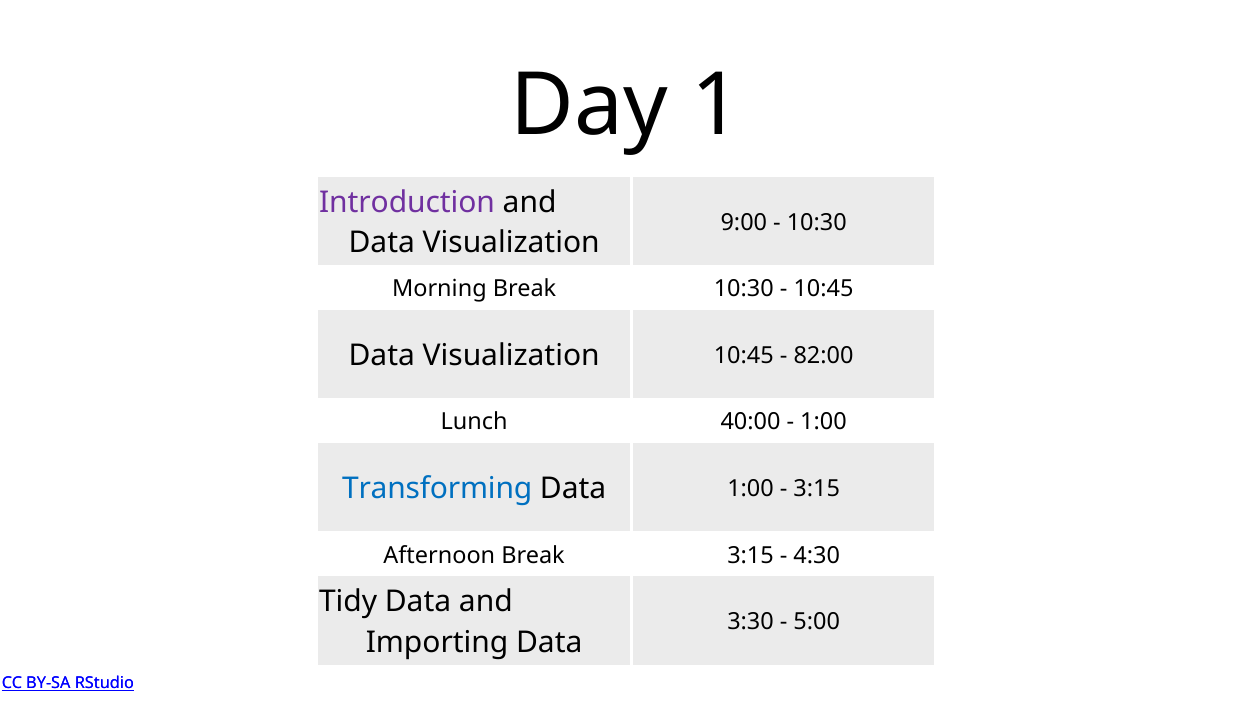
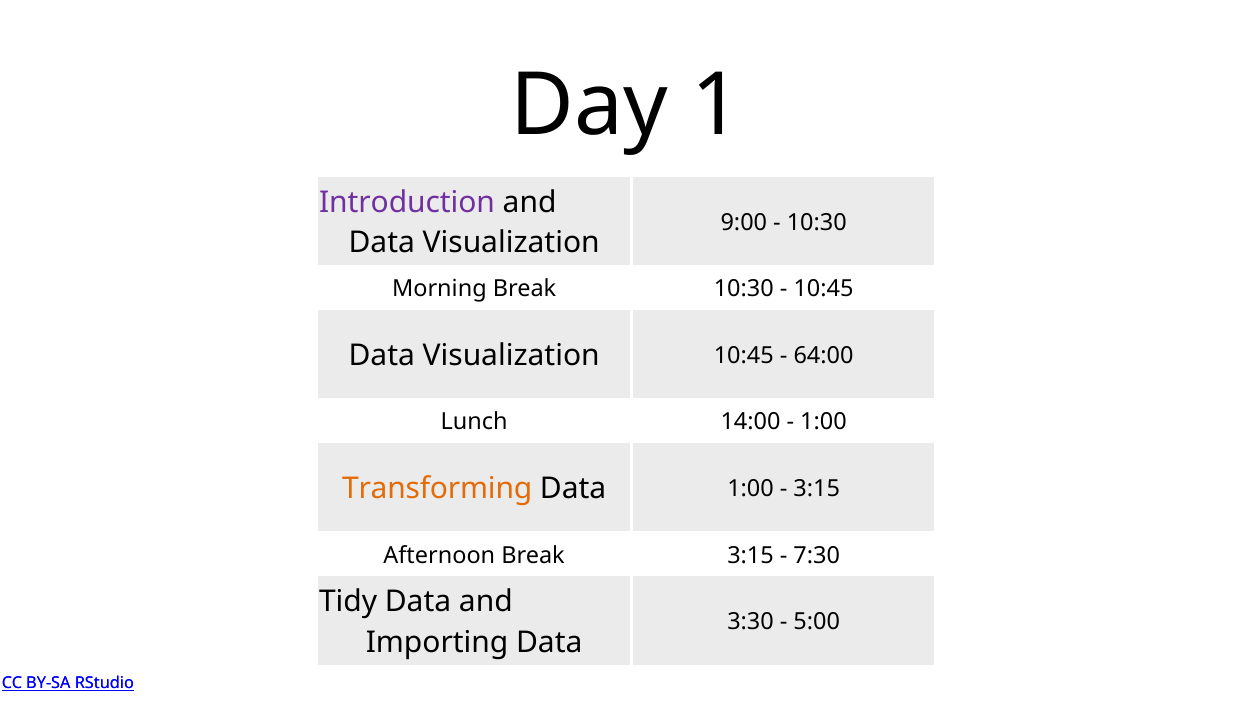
82:00: 82:00 -> 64:00
40:00: 40:00 -> 14:00
Transforming colour: blue -> orange
4:30: 4:30 -> 7:30
